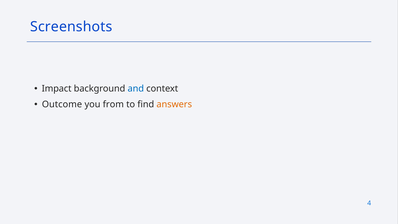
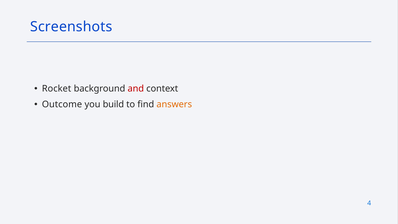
Impact: Impact -> Rocket
and colour: blue -> red
from: from -> build
